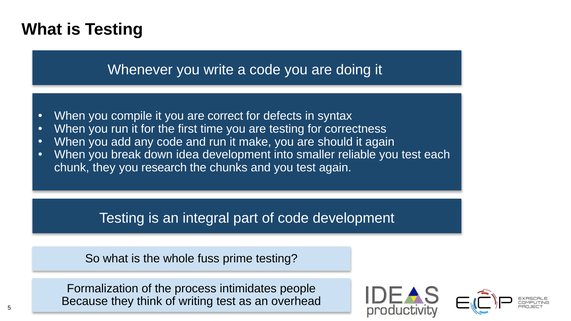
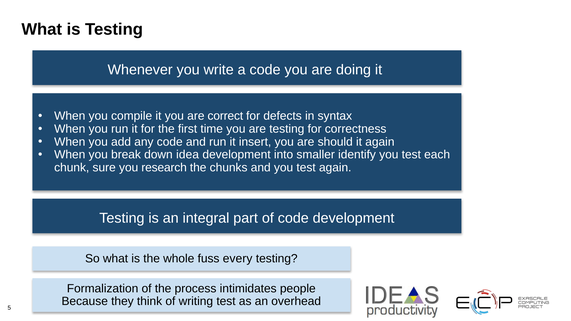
make: make -> insert
reliable: reliable -> identify
chunk they: they -> sure
prime: prime -> every
